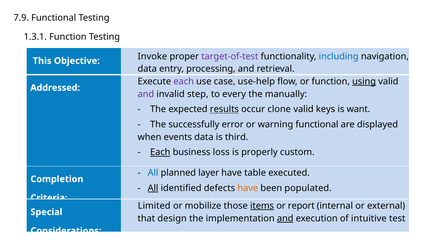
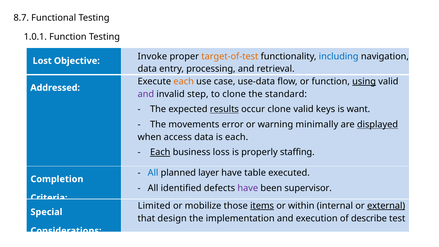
7.9: 7.9 -> 8.7
1.3.1: 1.3.1 -> 1.0.1
target-of-test colour: purple -> orange
This: This -> Lost
each at (184, 81) colour: purple -> orange
use-help: use-help -> use-data
to every: every -> clone
manually: manually -> standard
successfully: successfully -> movements
warning functional: functional -> minimally
displayed underline: none -> present
events: events -> access
is third: third -> each
custom: custom -> staffing
All at (153, 188) underline: present -> none
have at (248, 188) colour: orange -> purple
populated: populated -> supervisor
report: report -> within
external underline: none -> present
and at (285, 218) underline: present -> none
intuitive: intuitive -> describe
